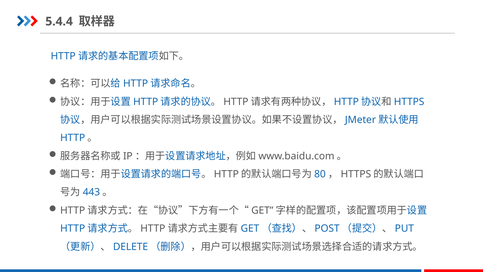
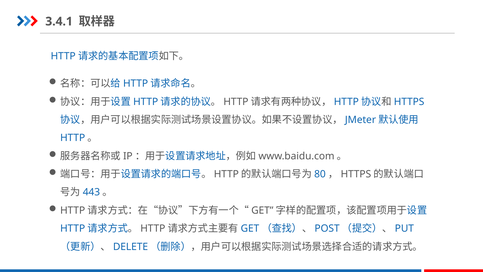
5.4.4: 5.4.4 -> 3.4.1
